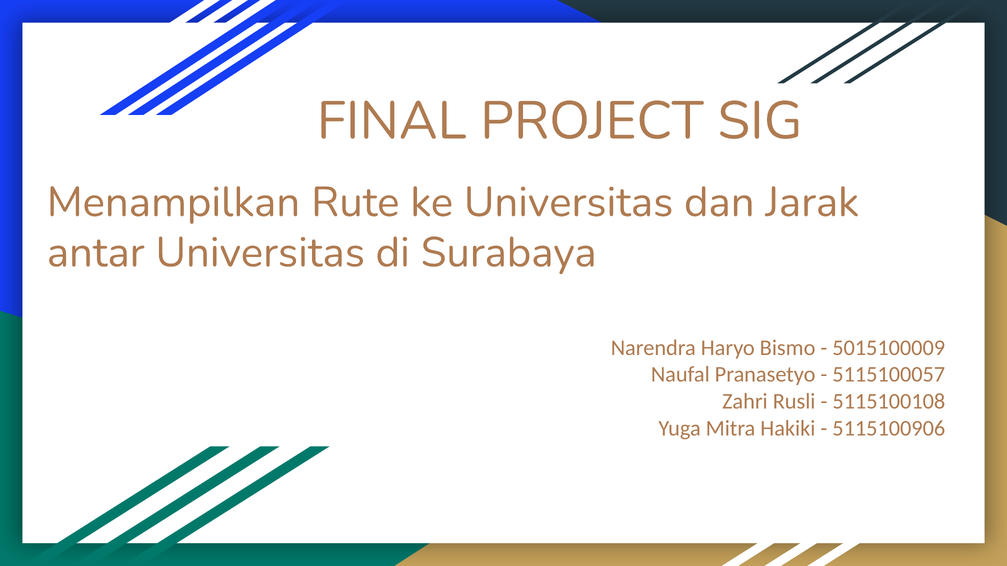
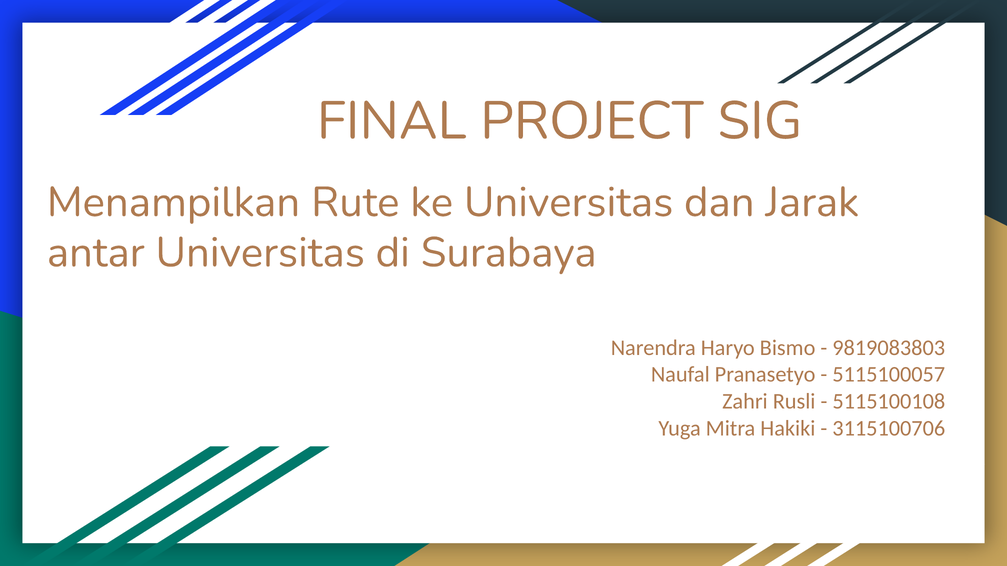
5015100009: 5015100009 -> 9819083803
5115100906: 5115100906 -> 3115100706
